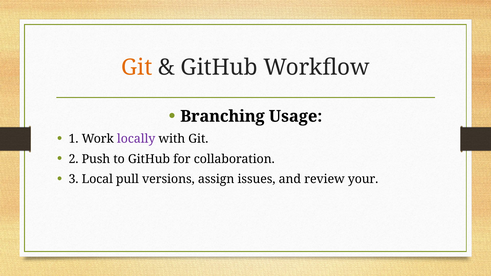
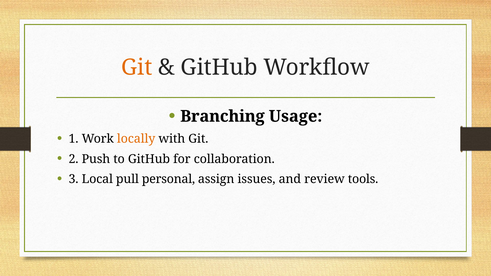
locally colour: purple -> orange
versions: versions -> personal
your: your -> tools
